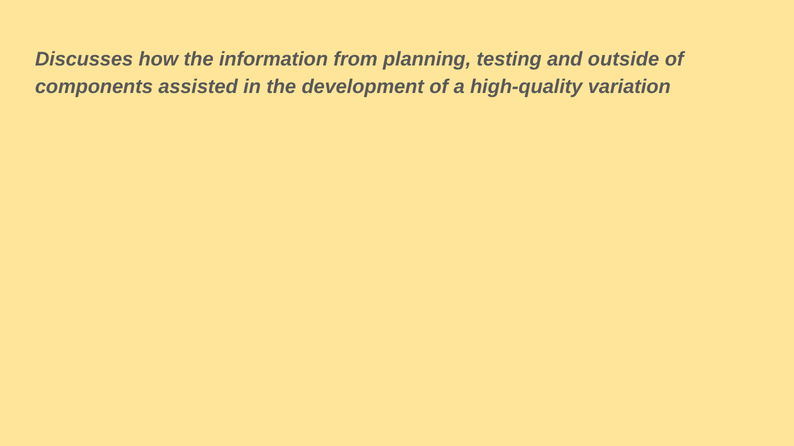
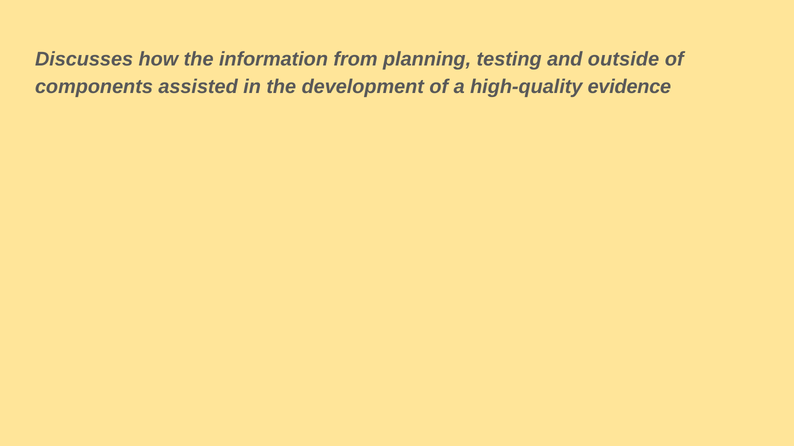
variation: variation -> evidence
